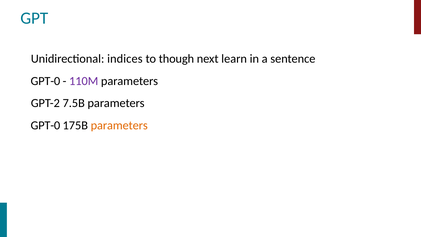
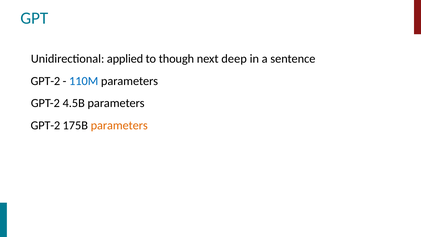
indices: indices -> applied
learn: learn -> deep
GPT-0 at (45, 81): GPT-0 -> GPT-2
110M colour: purple -> blue
7.5B: 7.5B -> 4.5B
GPT-0 at (45, 125): GPT-0 -> GPT-2
